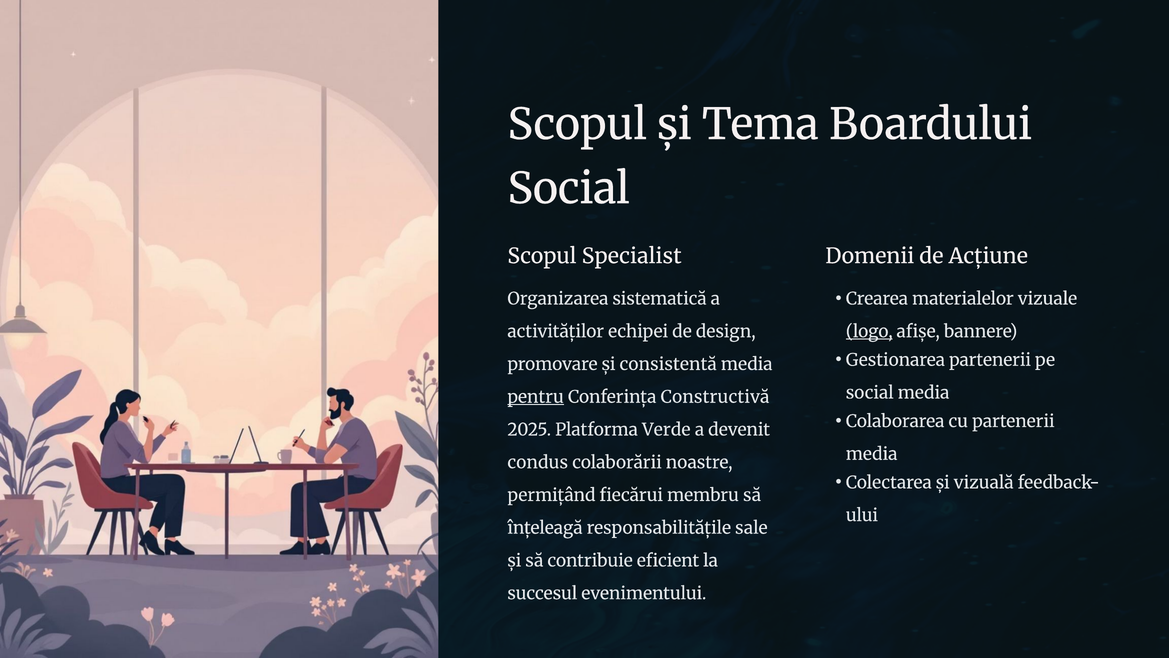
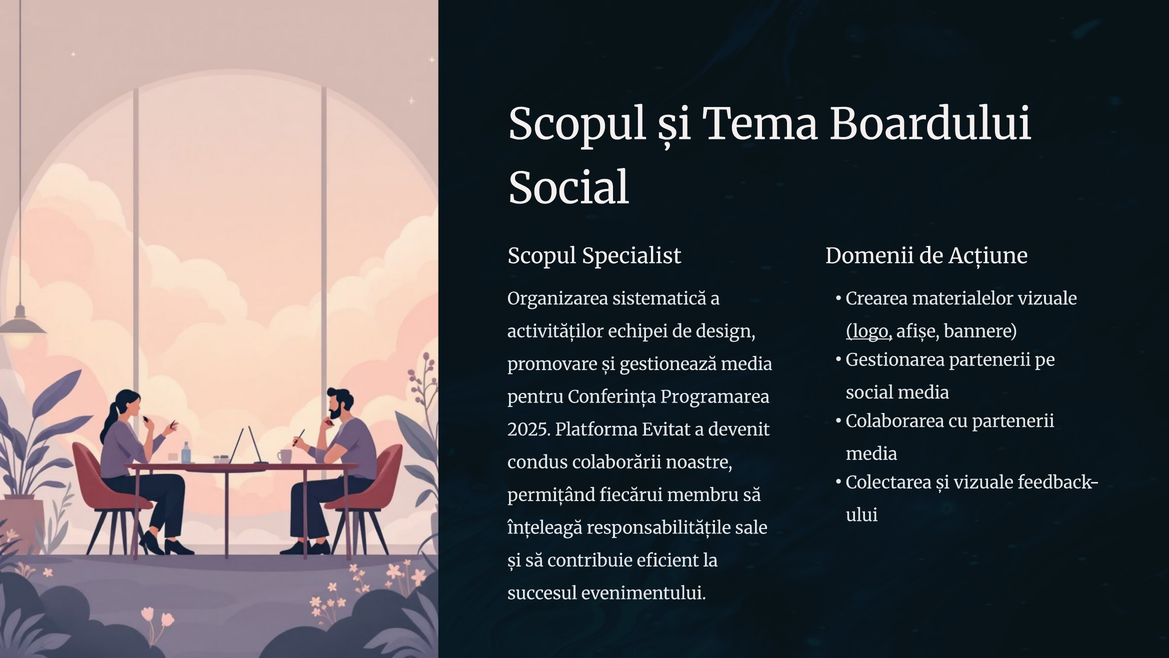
consistentă: consistentă -> gestionează
pentru underline: present -> none
Constructivă: Constructivă -> Programarea
Verde: Verde -> Evitat
și vizuală: vizuală -> vizuale
